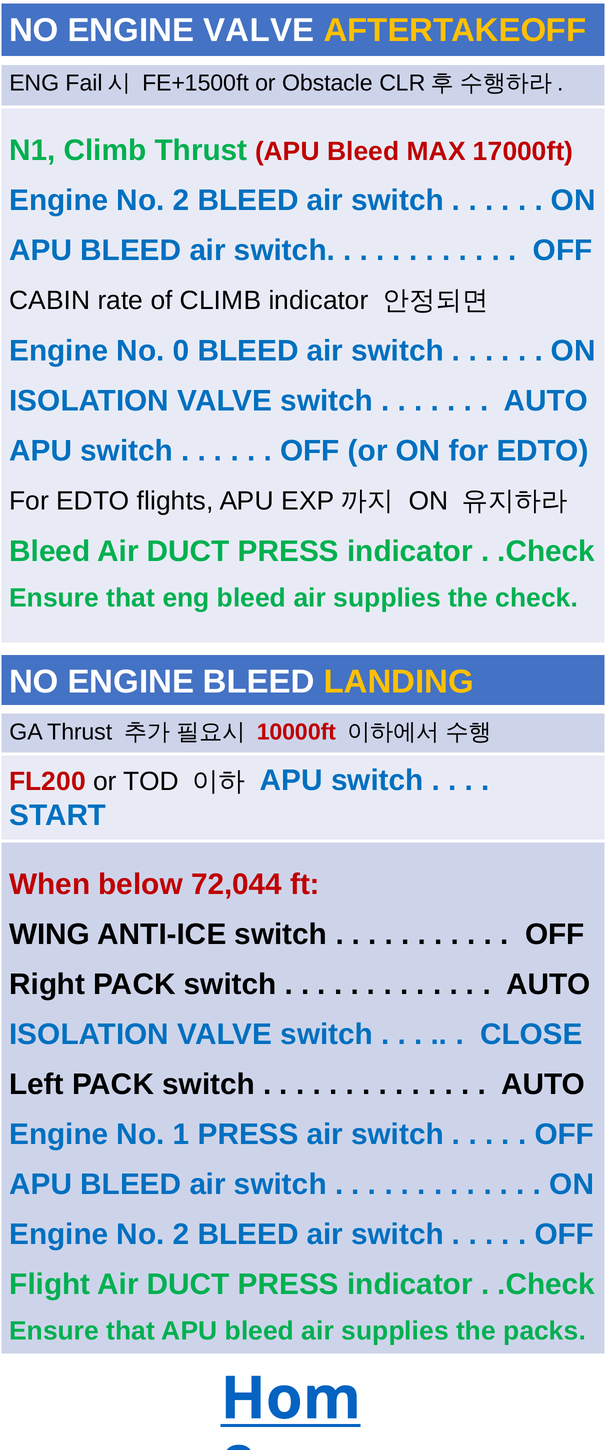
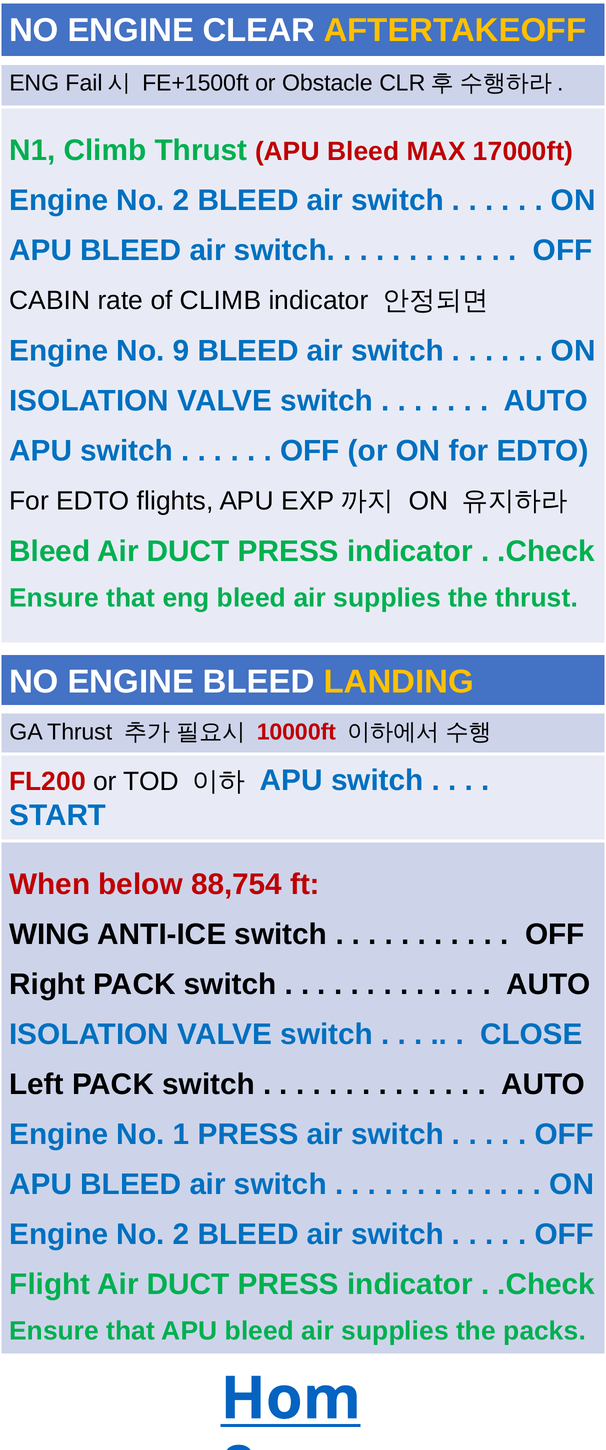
ENGINE VALVE: VALVE -> CLEAR
0: 0 -> 9
the check: check -> thrust
72,044: 72,044 -> 88,754
